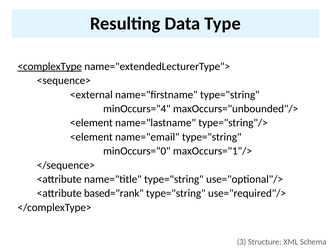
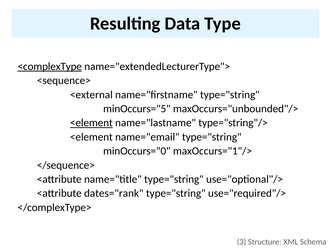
minOccurs="4: minOccurs="4 -> minOccurs="5
<element at (91, 123) underline: none -> present
based="rank: based="rank -> dates="rank
